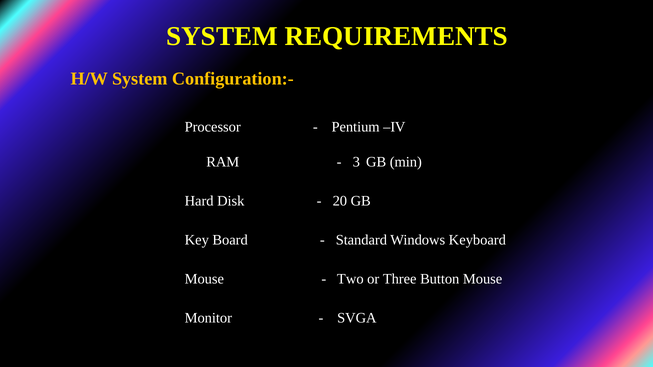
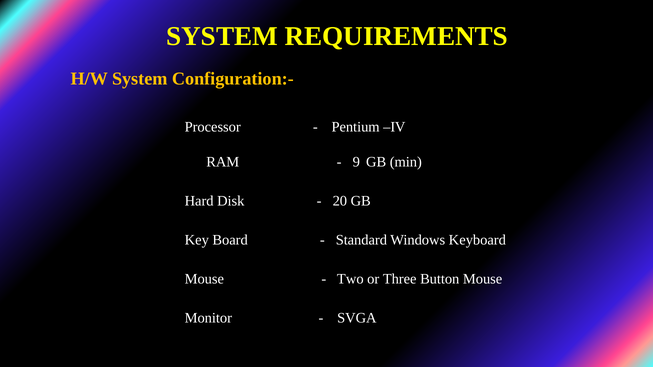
3: 3 -> 9
